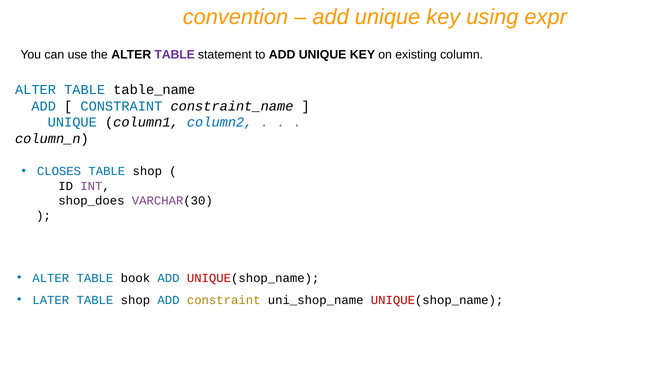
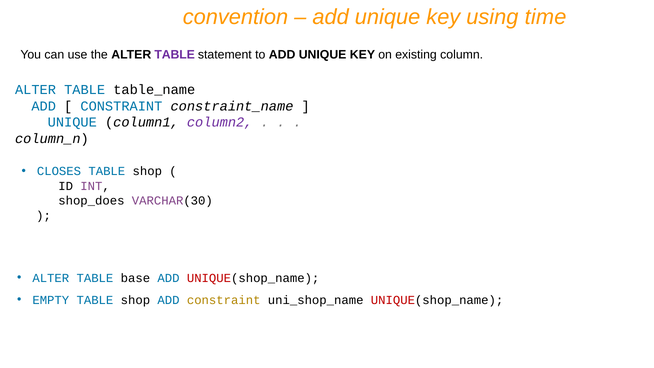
expr: expr -> time
column2 colour: blue -> purple
book: book -> base
LATER: LATER -> EMPTY
